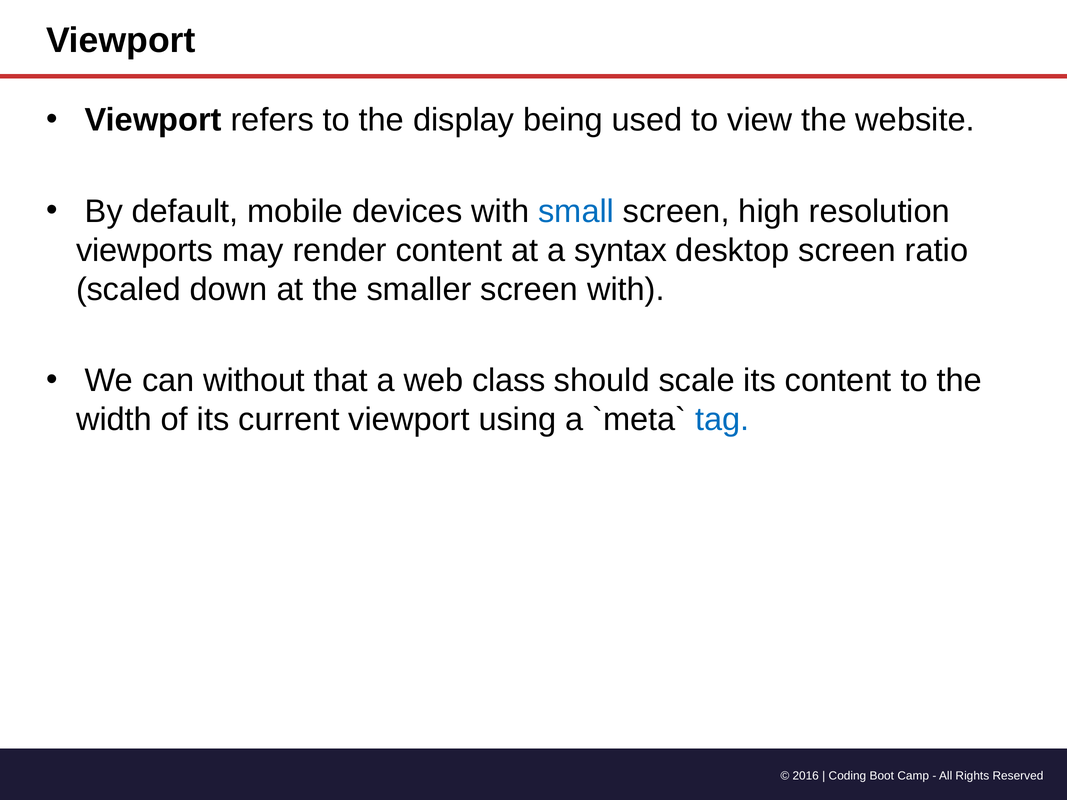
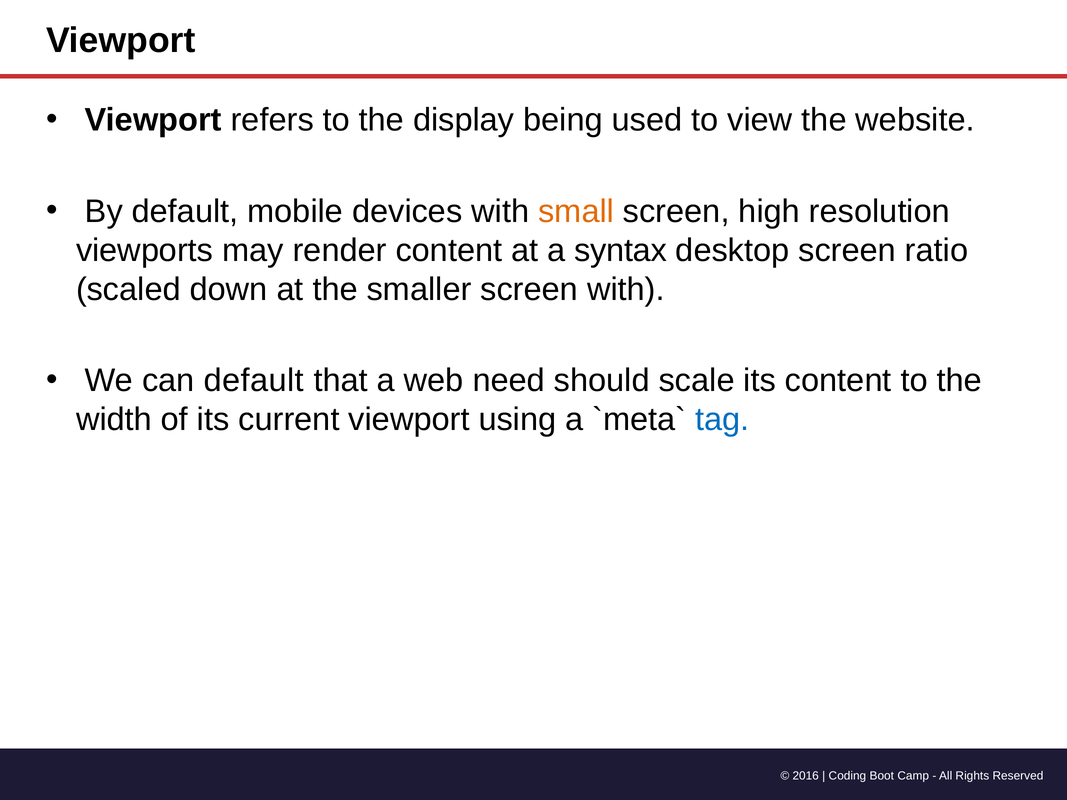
small colour: blue -> orange
can without: without -> default
class: class -> need
